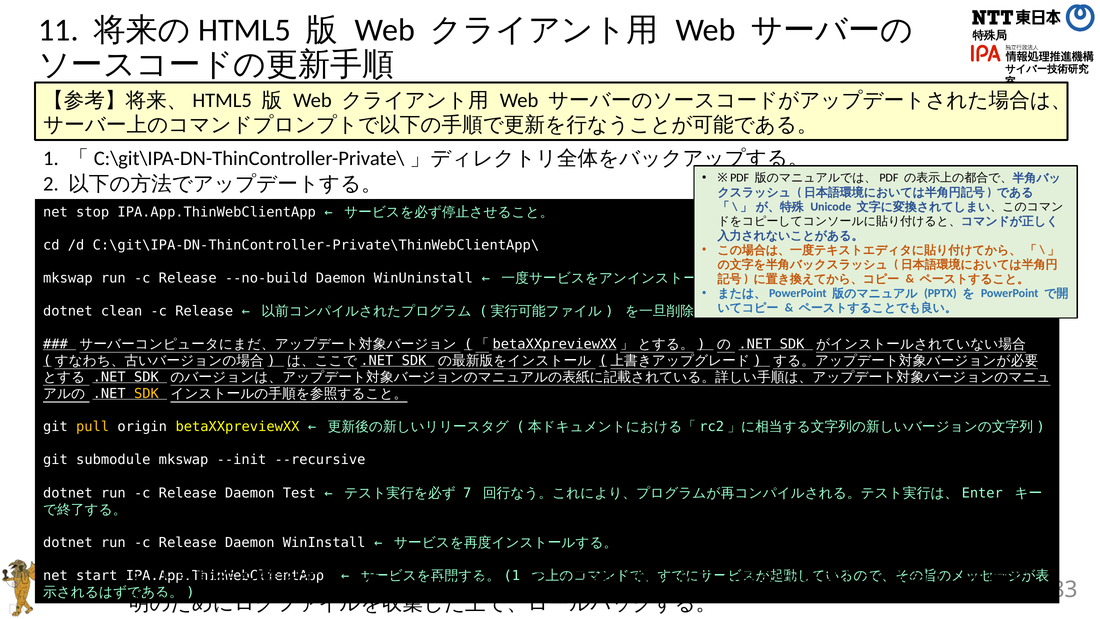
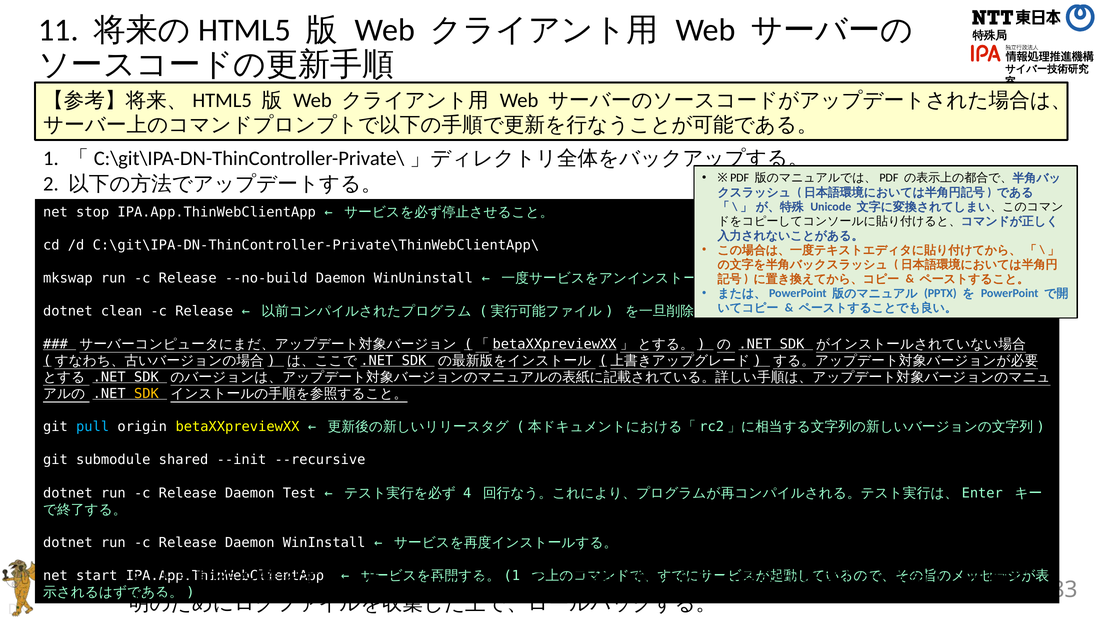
pull colour: yellow -> light blue
submodule mkswap: mkswap -> shared
7: 7 -> 4
